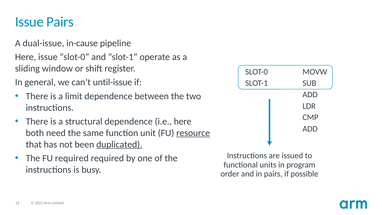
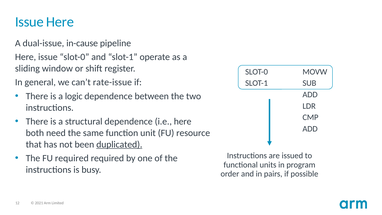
Issue Pairs: Pairs -> Here
until-issue: until-issue -> rate-issue
limit: limit -> logic
resource underline: present -> none
